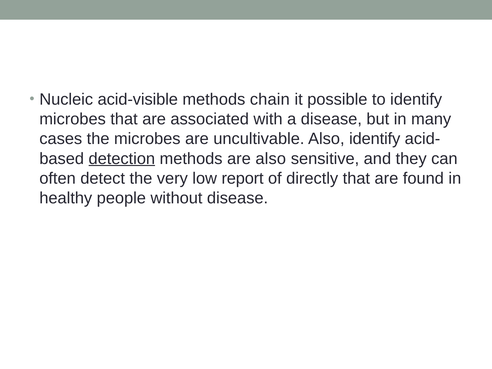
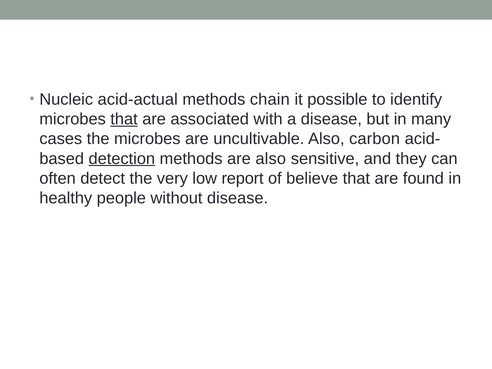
acid-visible: acid-visible -> acid-actual
that at (124, 119) underline: none -> present
Also identify: identify -> carbon
directly: directly -> believe
